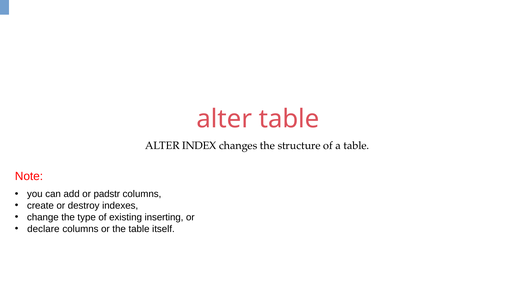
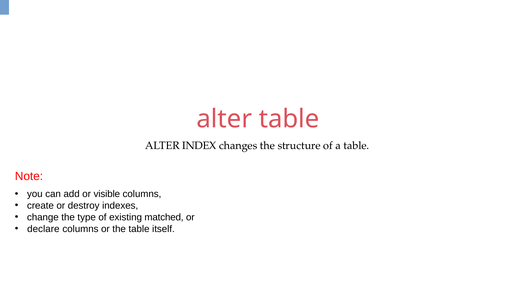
padstr: padstr -> visible
inserting: inserting -> matched
